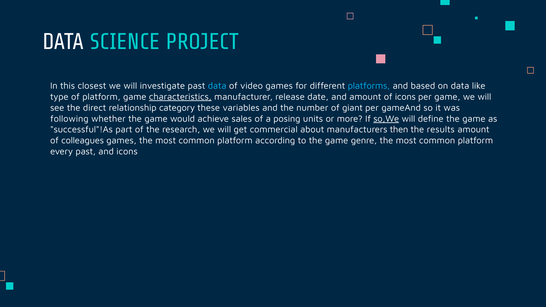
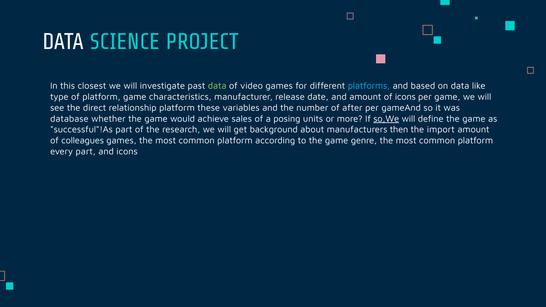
data at (217, 86) colour: light blue -> light green
characteristics underline: present -> none
relationship category: category -> platform
giant: giant -> after
following: following -> database
commercial: commercial -> background
results: results -> import
every past: past -> part
